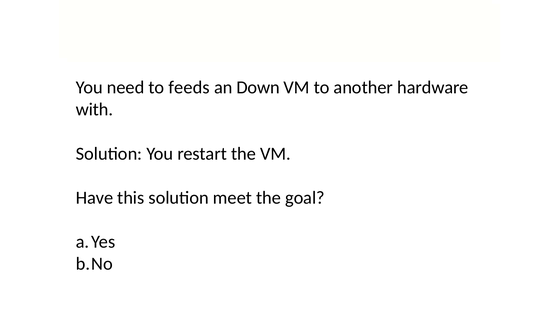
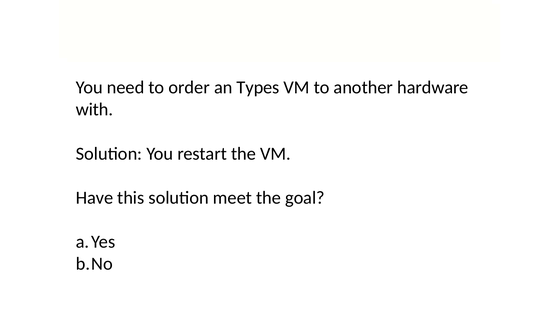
feeds: feeds -> order
Down: Down -> Types
